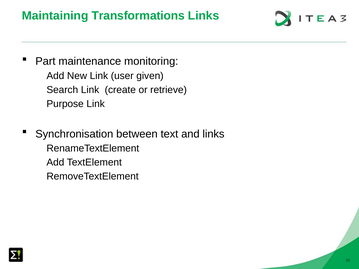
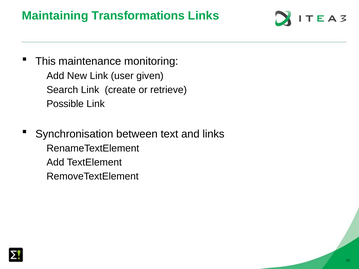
Part: Part -> This
Purpose: Purpose -> Possible
